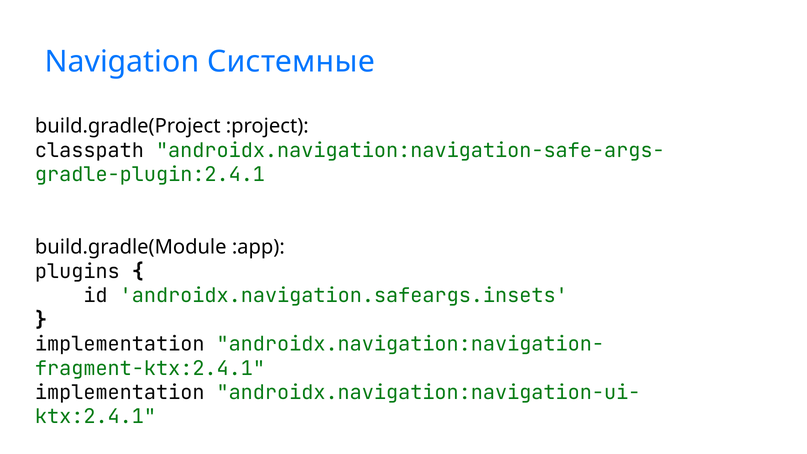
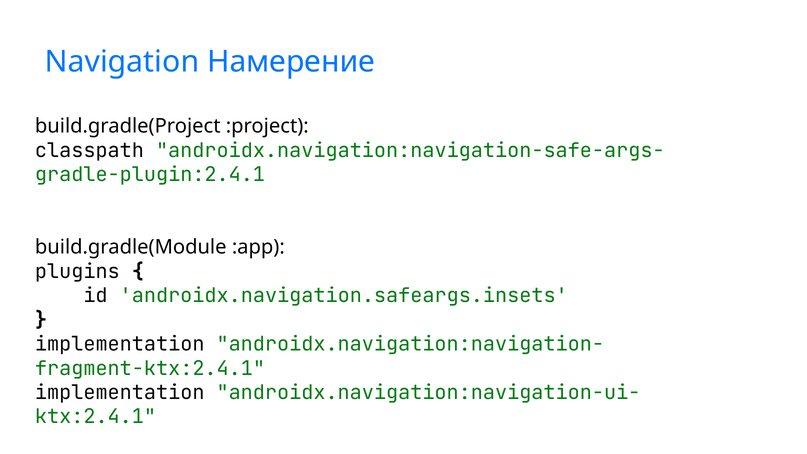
Системные: Системные -> Намерение
